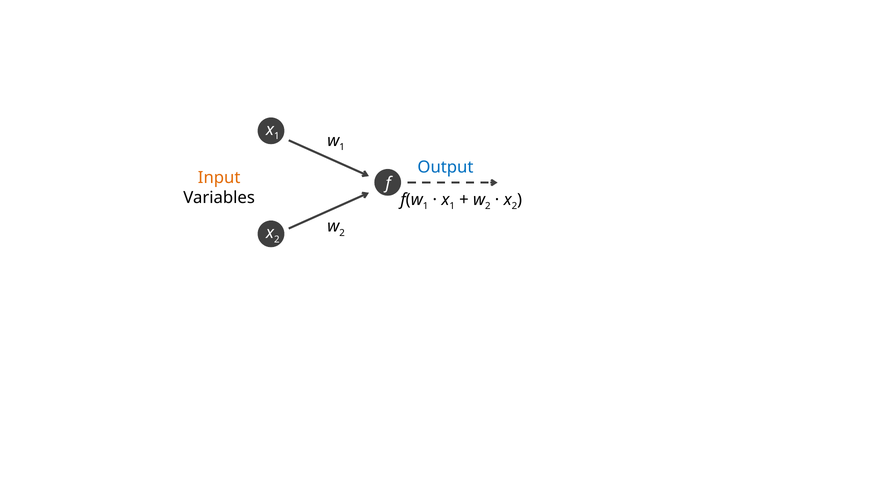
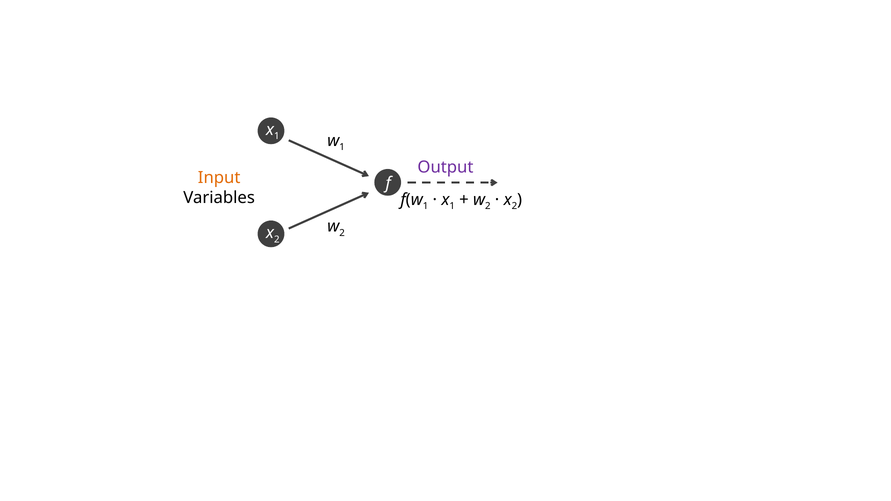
Output colour: blue -> purple
